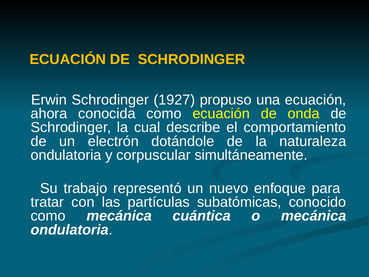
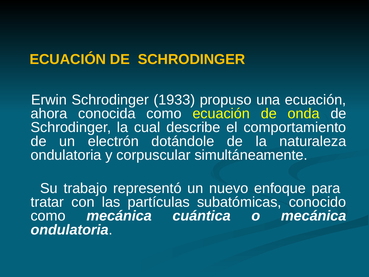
1927: 1927 -> 1933
